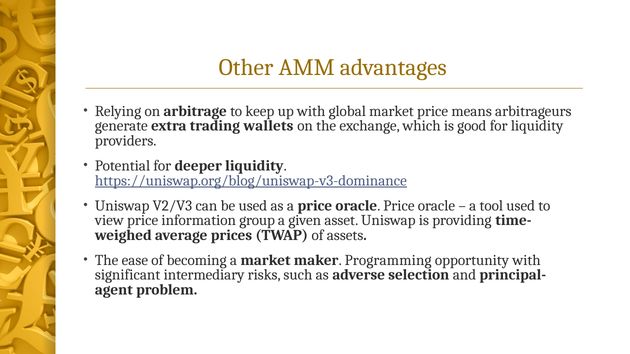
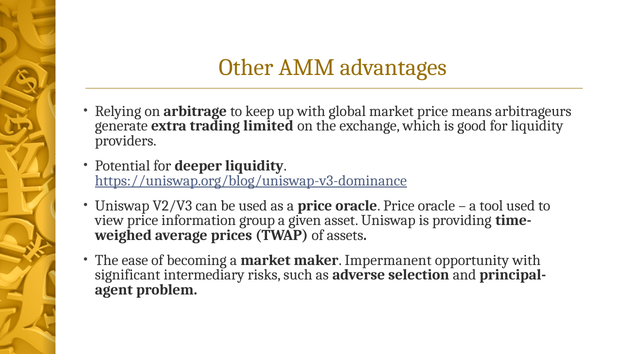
wallets: wallets -> limited
Programming: Programming -> Impermanent
